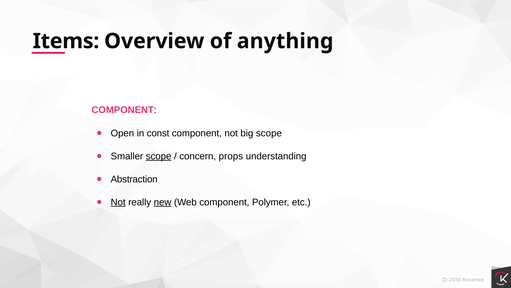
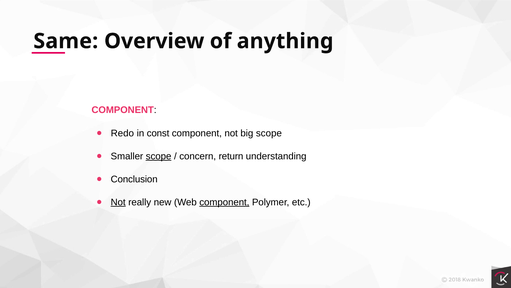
Items: Items -> Same
Open: Open -> Redo
props: props -> return
Abstraction: Abstraction -> Conclusion
new underline: present -> none
component at (224, 202) underline: none -> present
